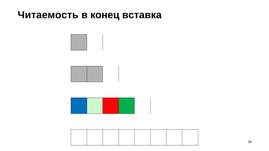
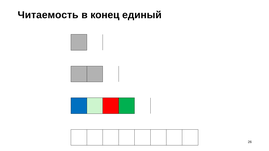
вставка: вставка -> единый
